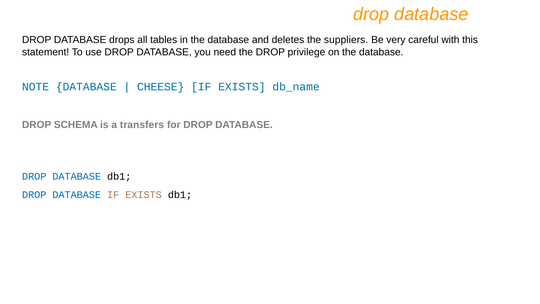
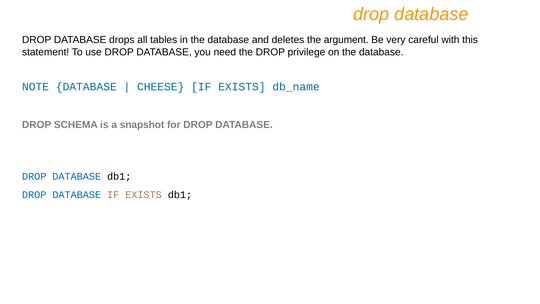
suppliers: suppliers -> argument
transfers: transfers -> snapshot
